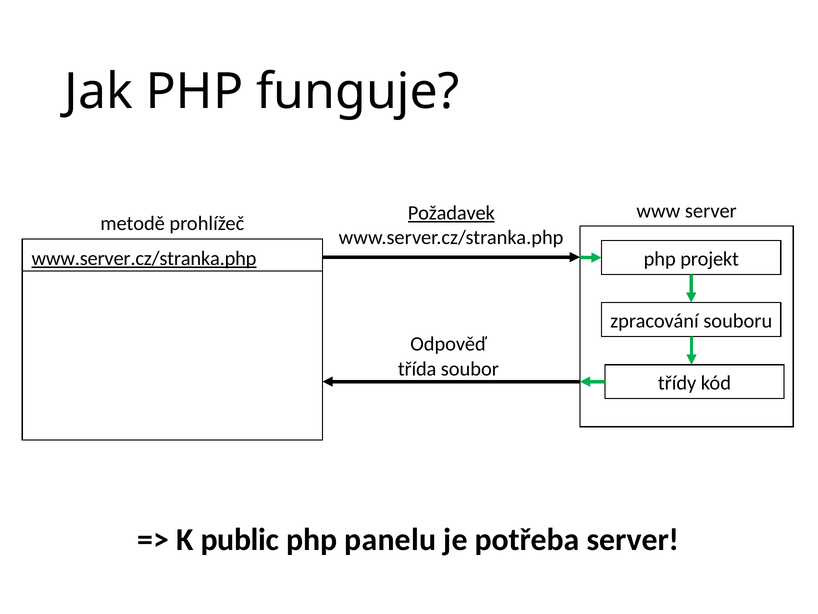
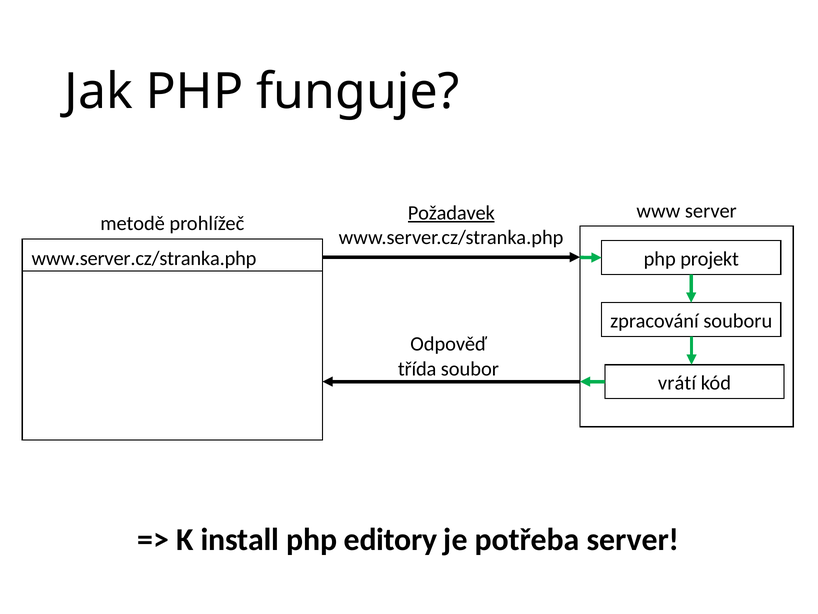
www.server.cz/stranka.php at (144, 258) underline: present -> none
třídy: třídy -> vrátí
public: public -> install
panelu: panelu -> editory
